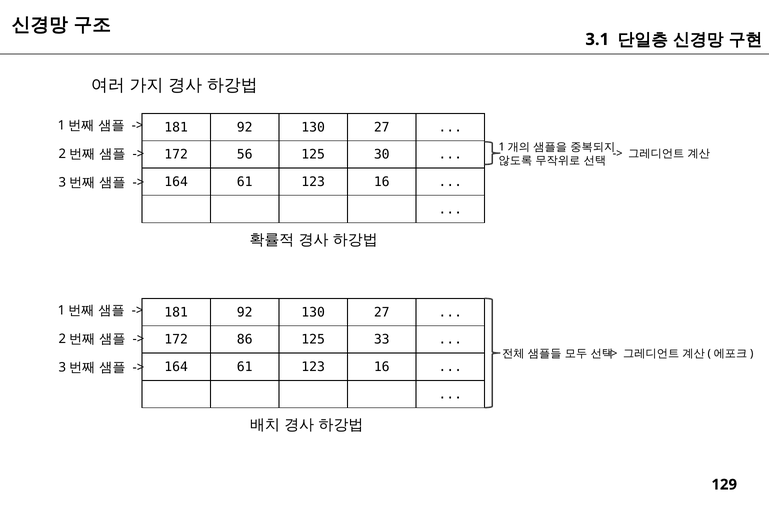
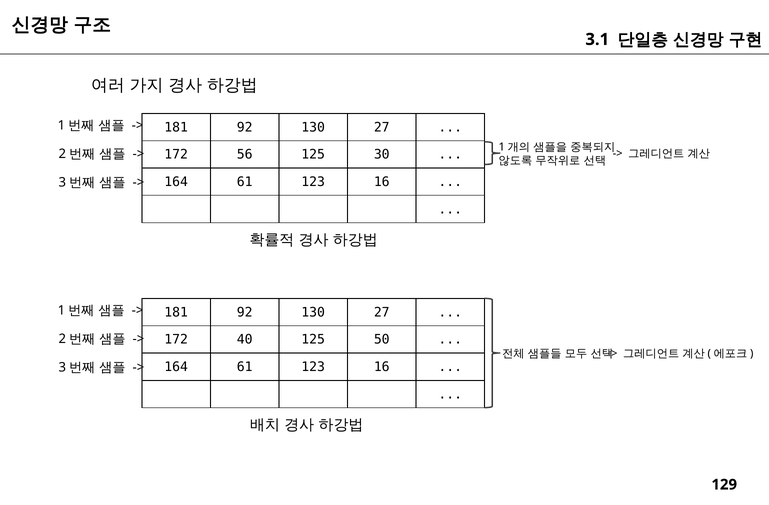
86: 86 -> 40
33: 33 -> 50
